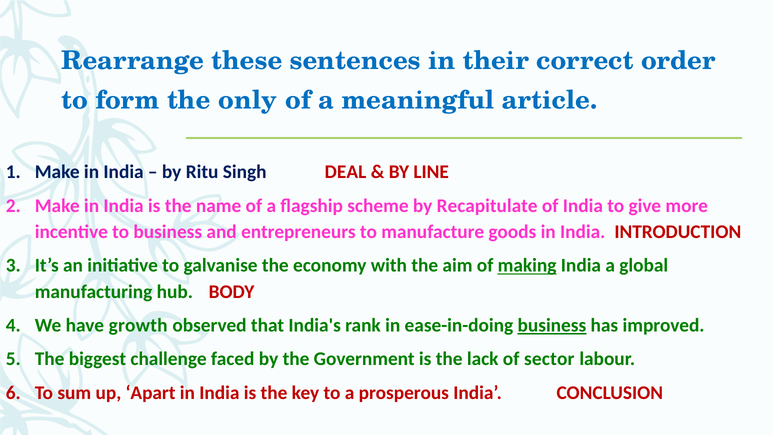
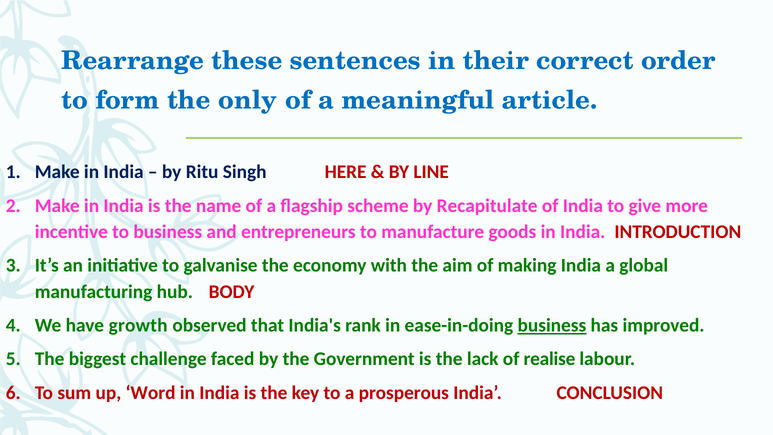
DEAL: DEAL -> HERE
making underline: present -> none
sector: sector -> realise
Apart: Apart -> Word
